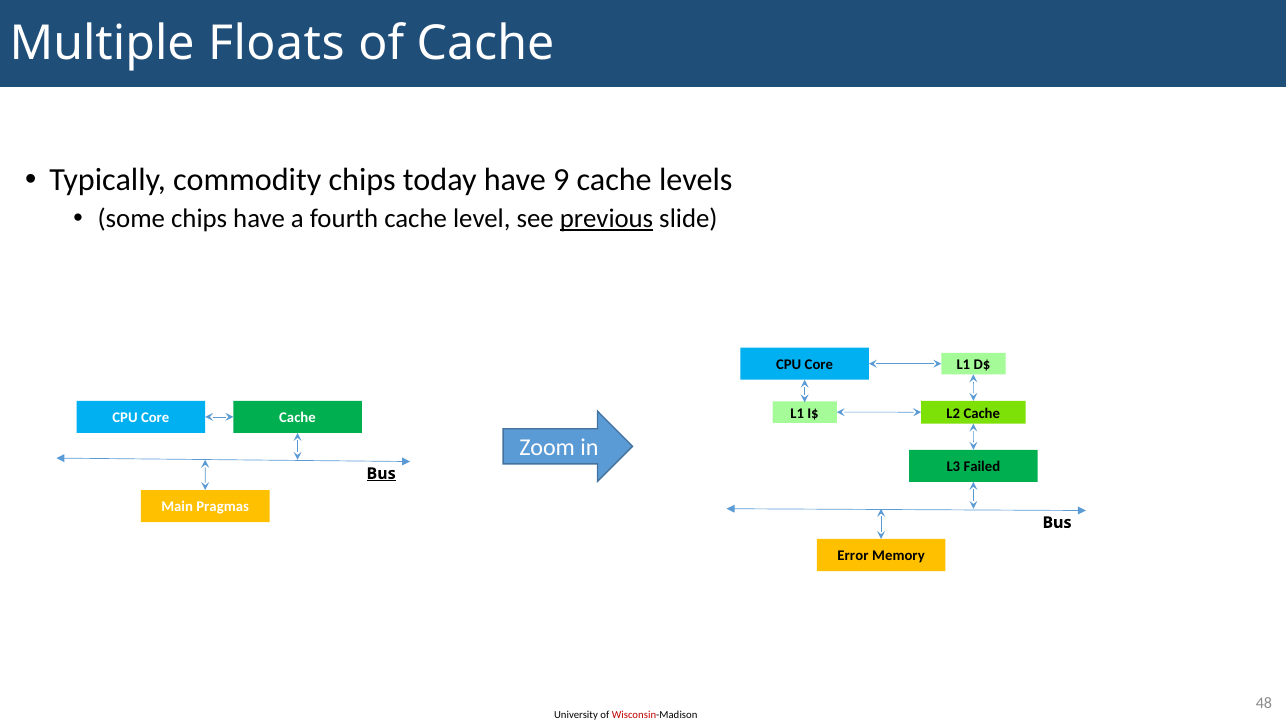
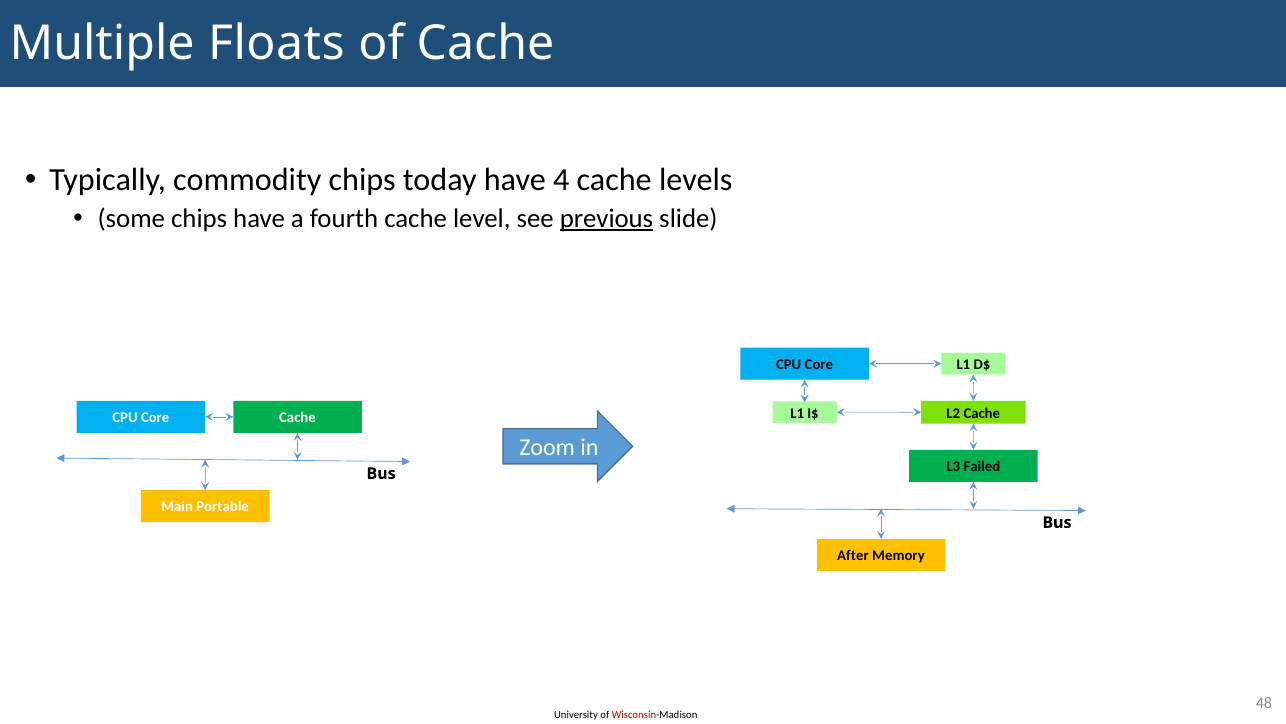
9: 9 -> 4
Bus at (381, 473) underline: present -> none
Pragmas: Pragmas -> Portable
Error: Error -> After
